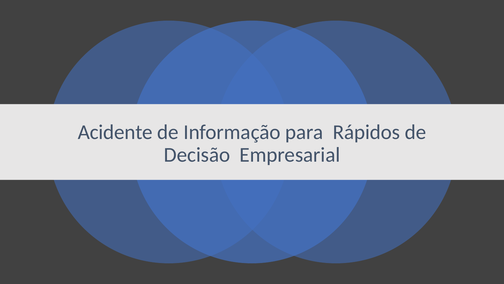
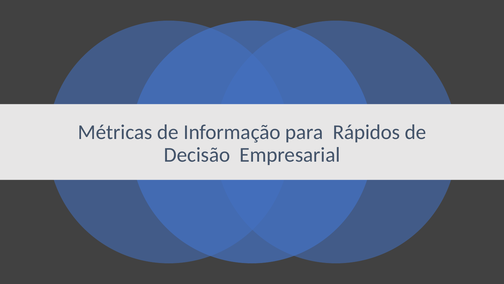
Acidente: Acidente -> Métricas
